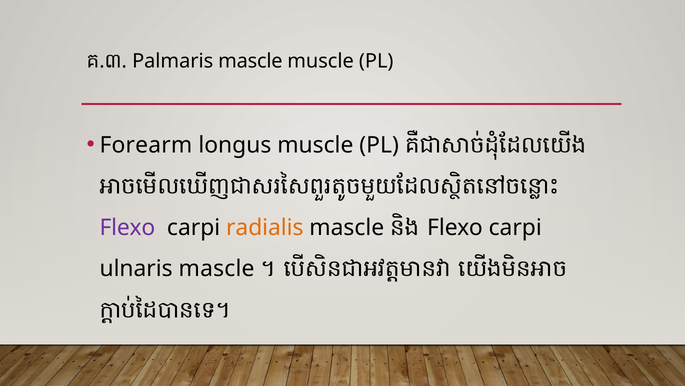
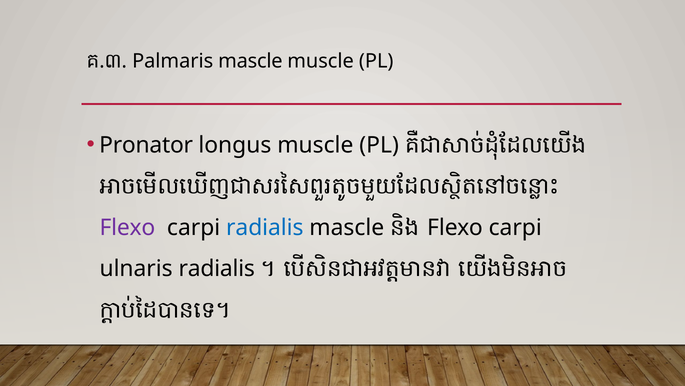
Forearm: Forearm -> Pronator
radialis at (265, 227) colour: orange -> blue
ulnaris mascle: mascle -> radialis
